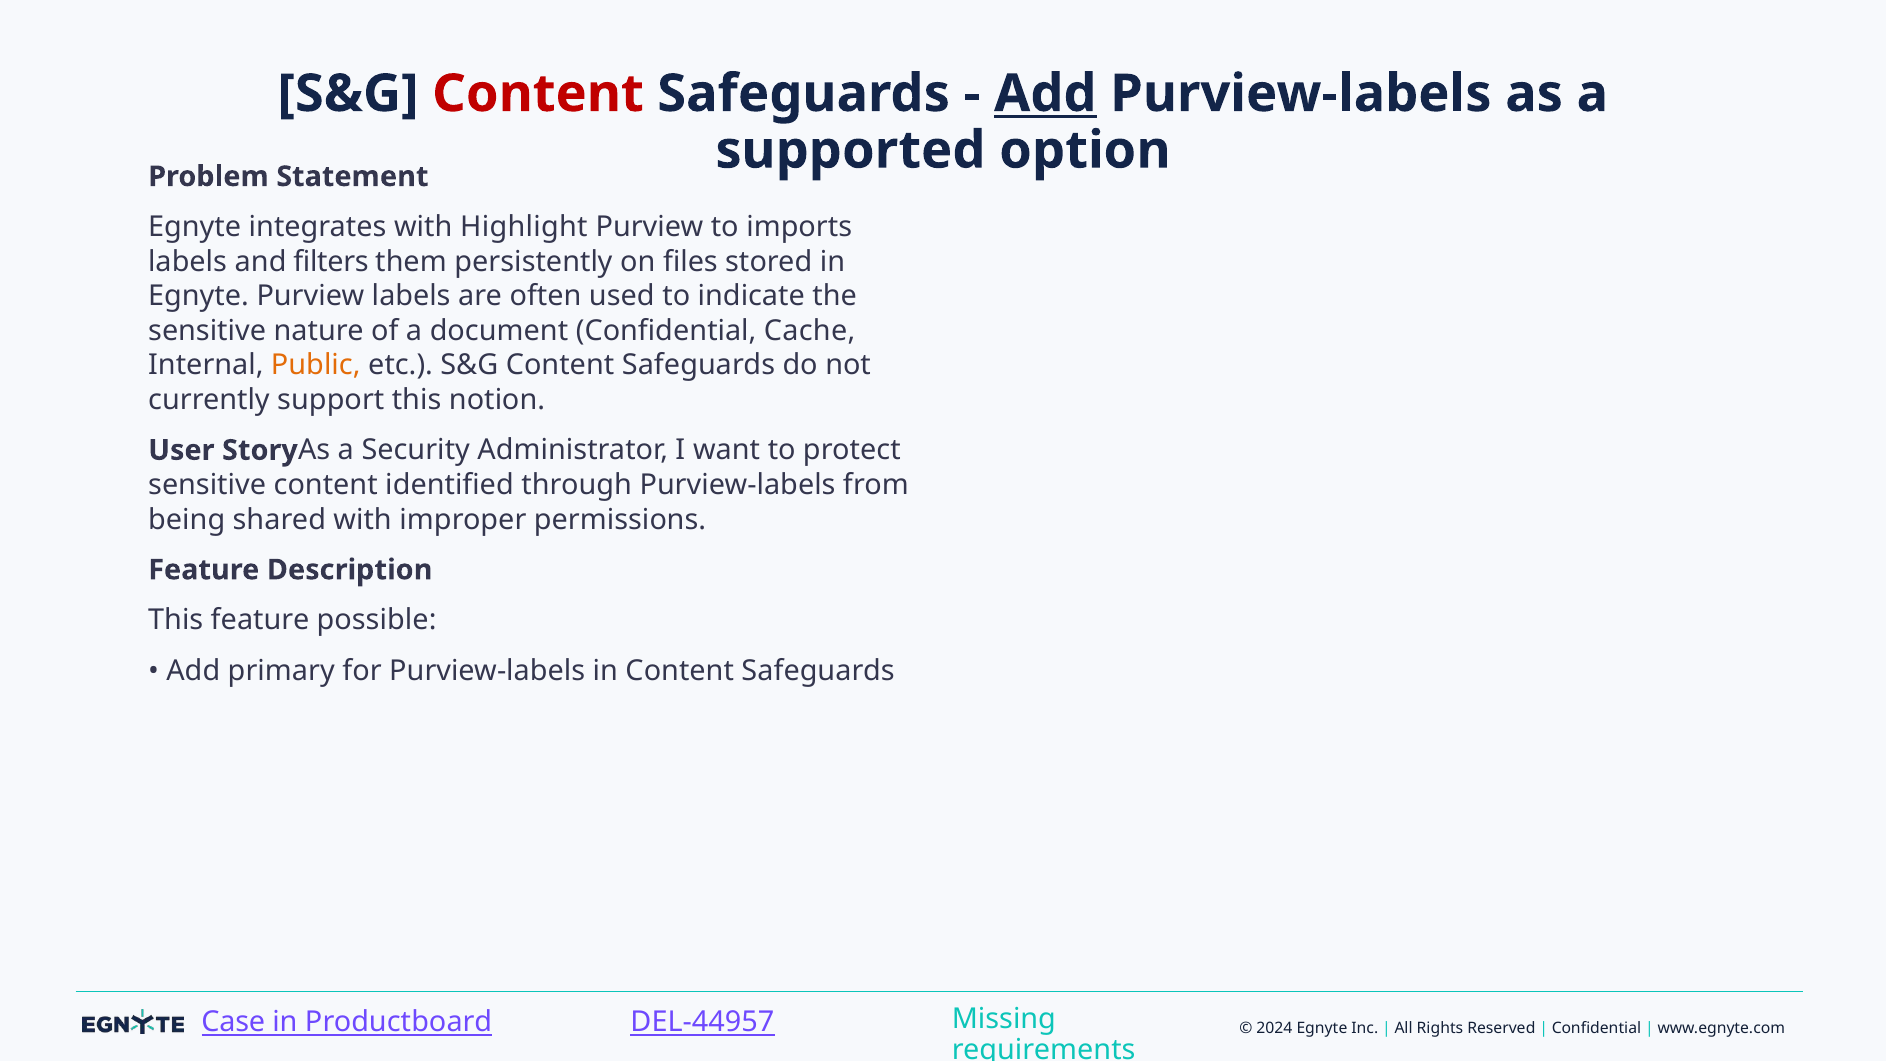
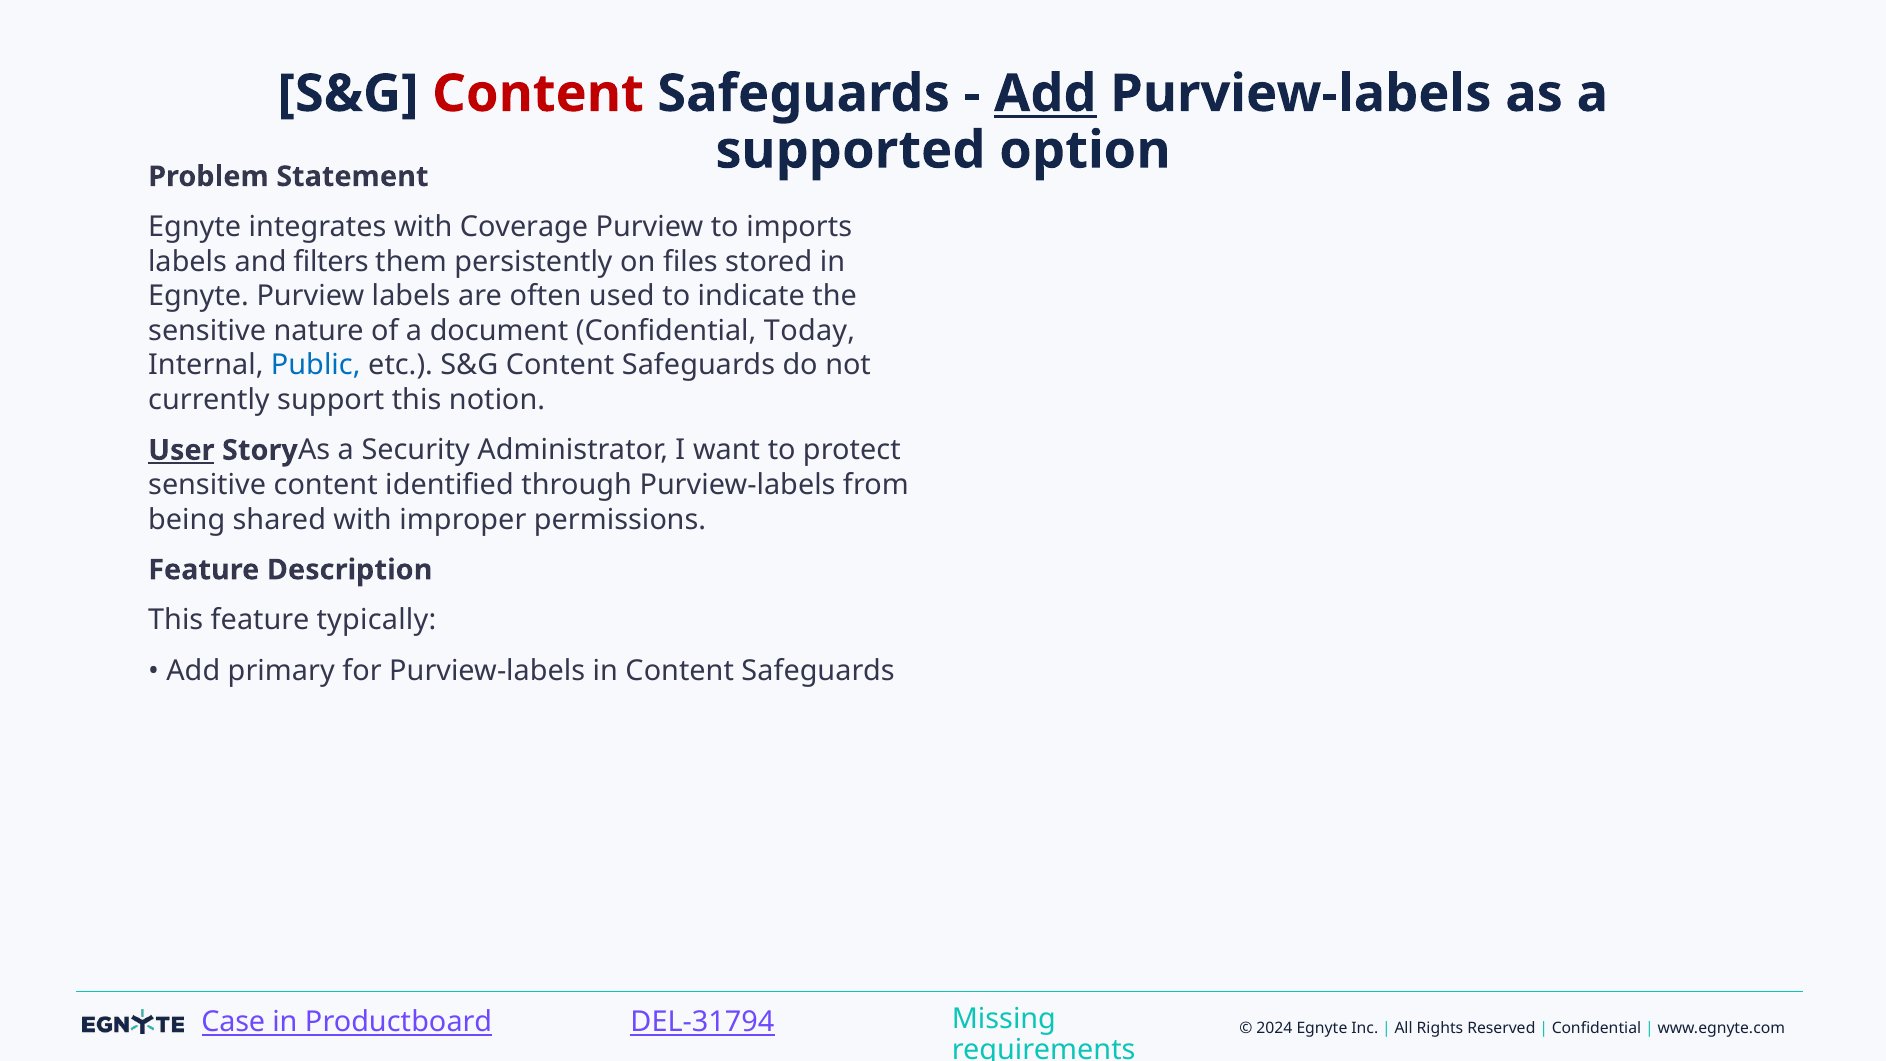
Highlight: Highlight -> Coverage
Cache: Cache -> Today
Public colour: orange -> blue
User underline: none -> present
possible: possible -> typically
DEL-44957: DEL-44957 -> DEL-31794
